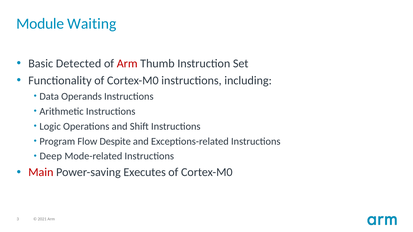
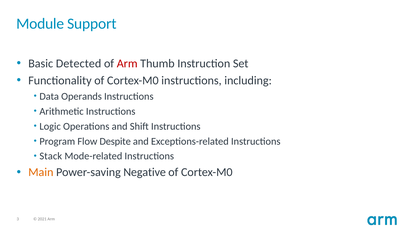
Waiting: Waiting -> Support
Deep: Deep -> Stack
Main colour: red -> orange
Executes: Executes -> Negative
